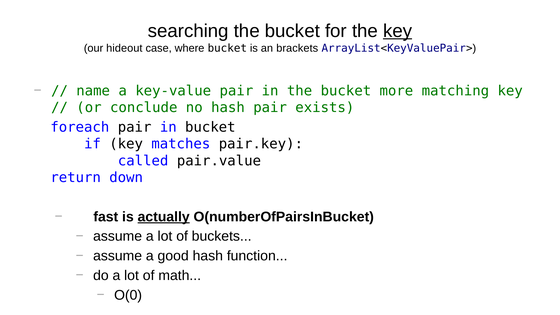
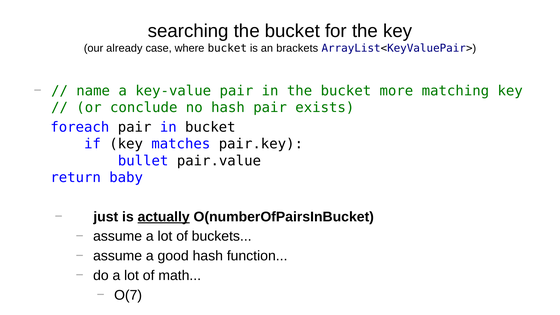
key at (398, 31) underline: present -> none
hideout: hideout -> already
called: called -> bullet
down: down -> baby
fast: fast -> just
O(0: O(0 -> O(7
